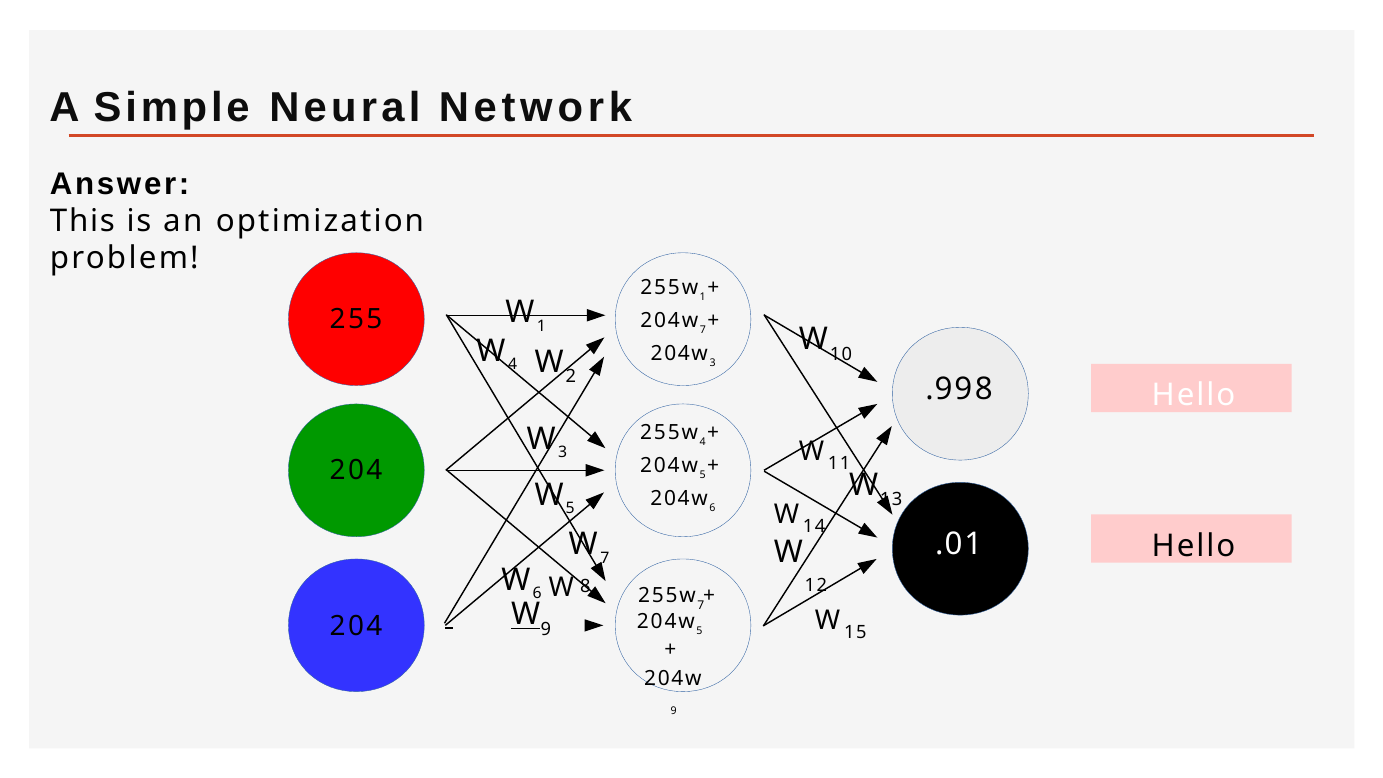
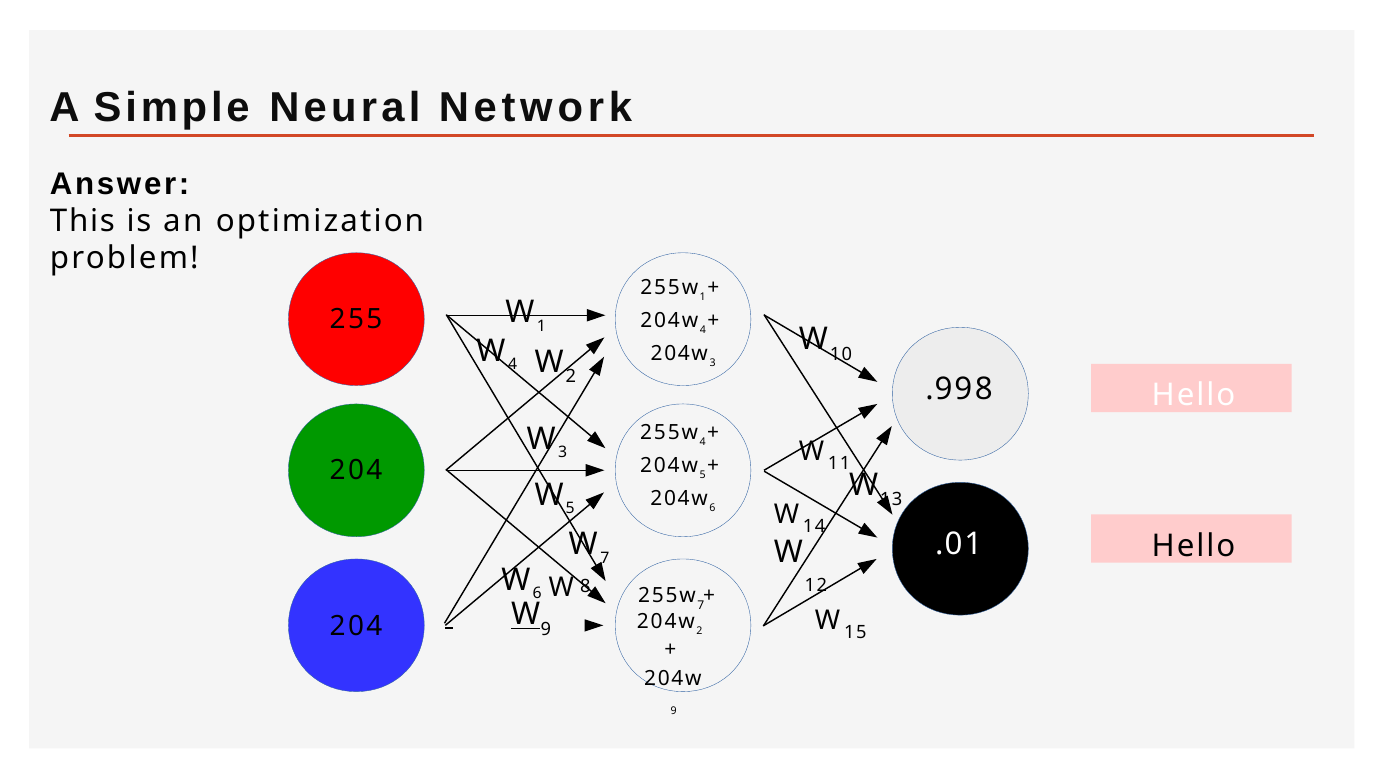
7 at (703, 330): 7 -> 4
5 at (699, 631): 5 -> 2
